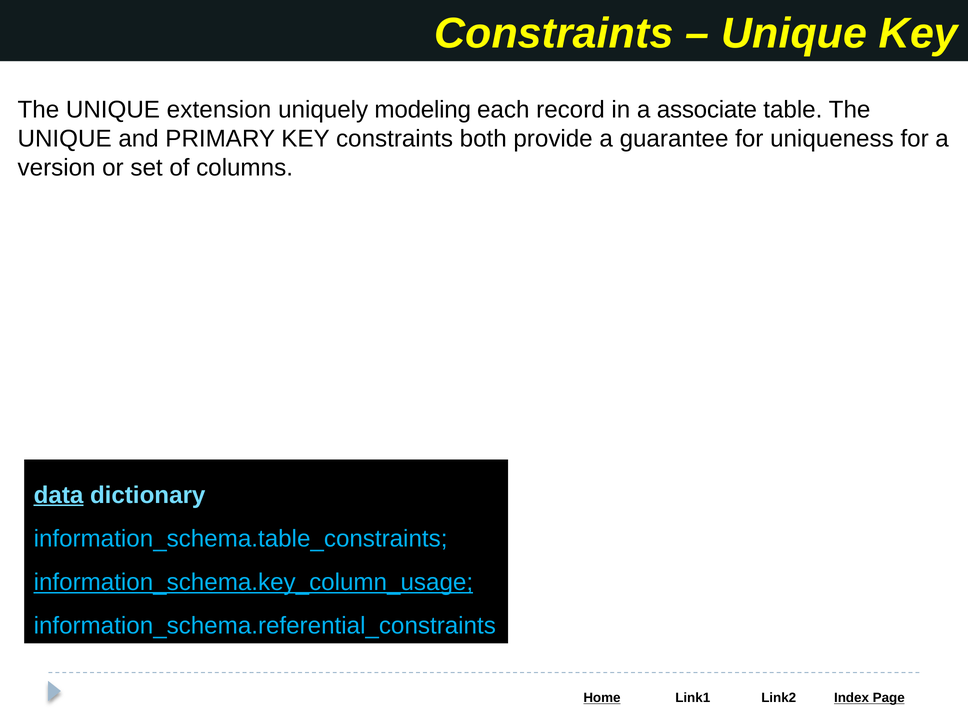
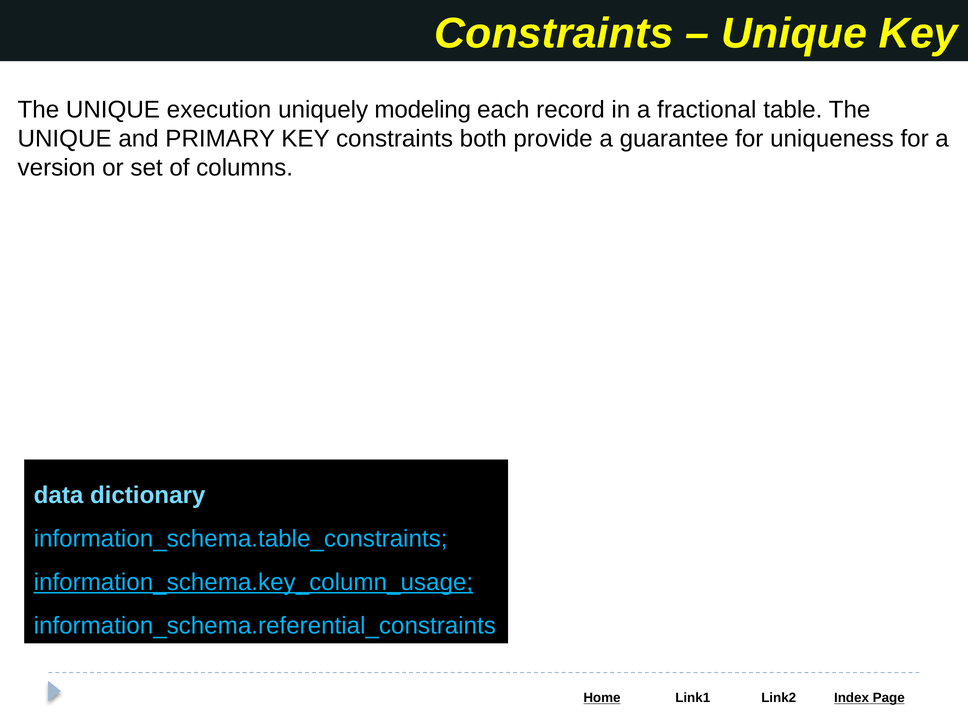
extension: extension -> execution
associate: associate -> fractional
data underline: present -> none
